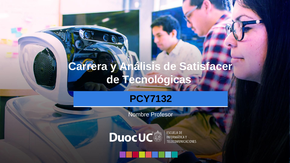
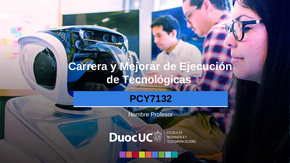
Análisis: Análisis -> Mejorar
Satisfacer: Satisfacer -> Ejecución
